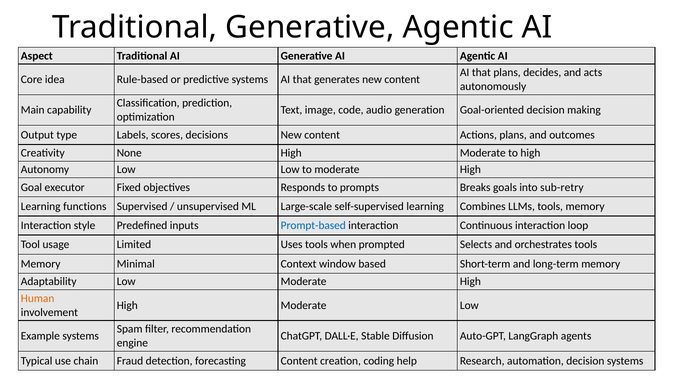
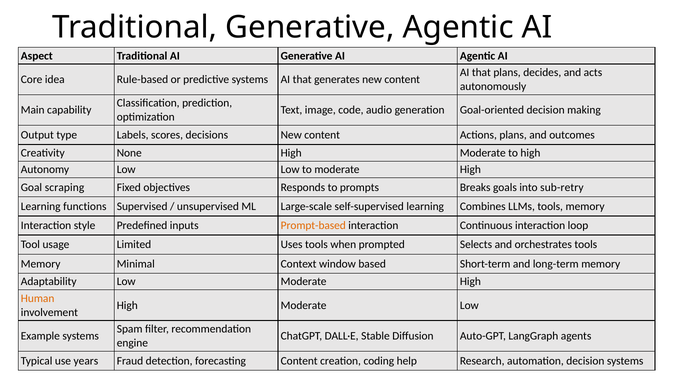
executor: executor -> scraping
Prompt-based colour: blue -> orange
chain: chain -> years
